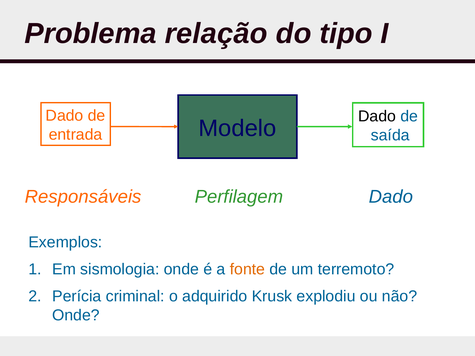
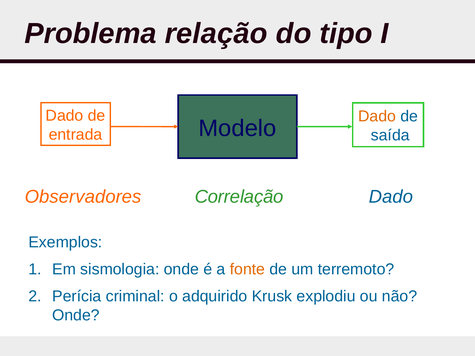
Dado at (377, 116) colour: black -> orange
Responsáveis: Responsáveis -> Observadores
Perfilagem: Perfilagem -> Correlação
